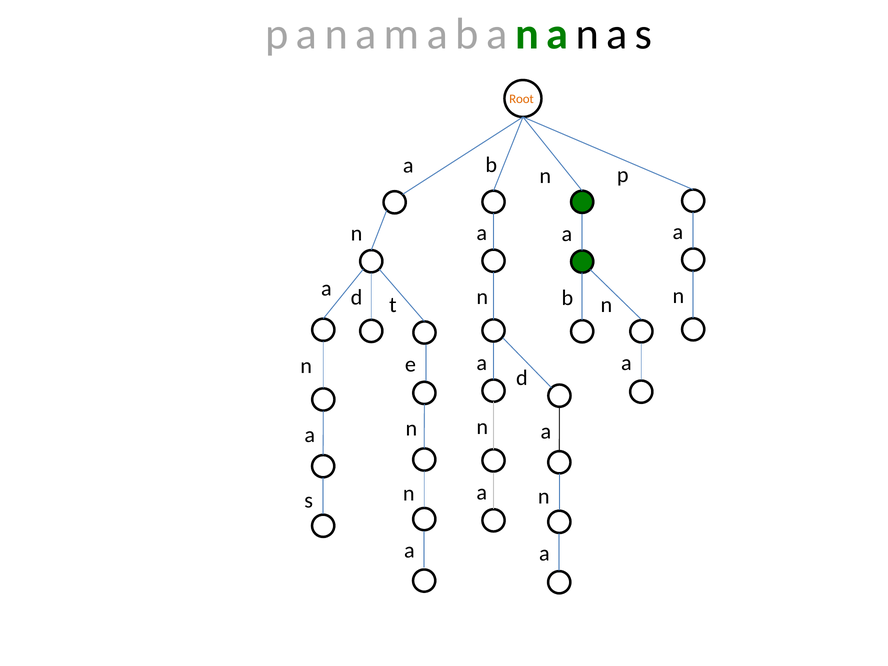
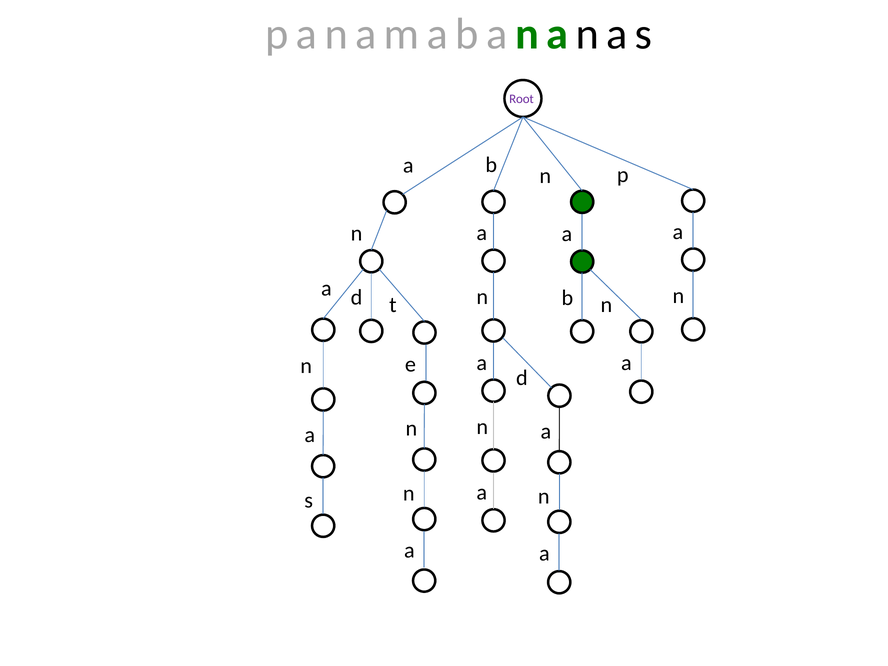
Root colour: orange -> purple
